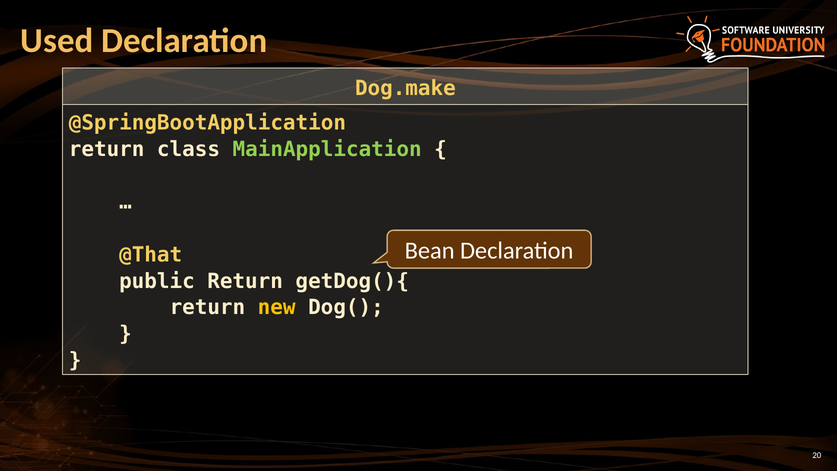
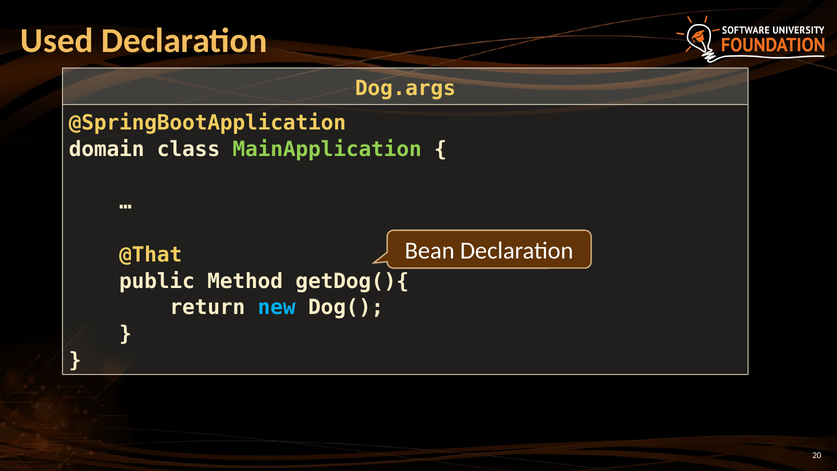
Dog.make: Dog.make -> Dog.args
return at (107, 149): return -> domain
public Return: Return -> Method
new colour: yellow -> light blue
